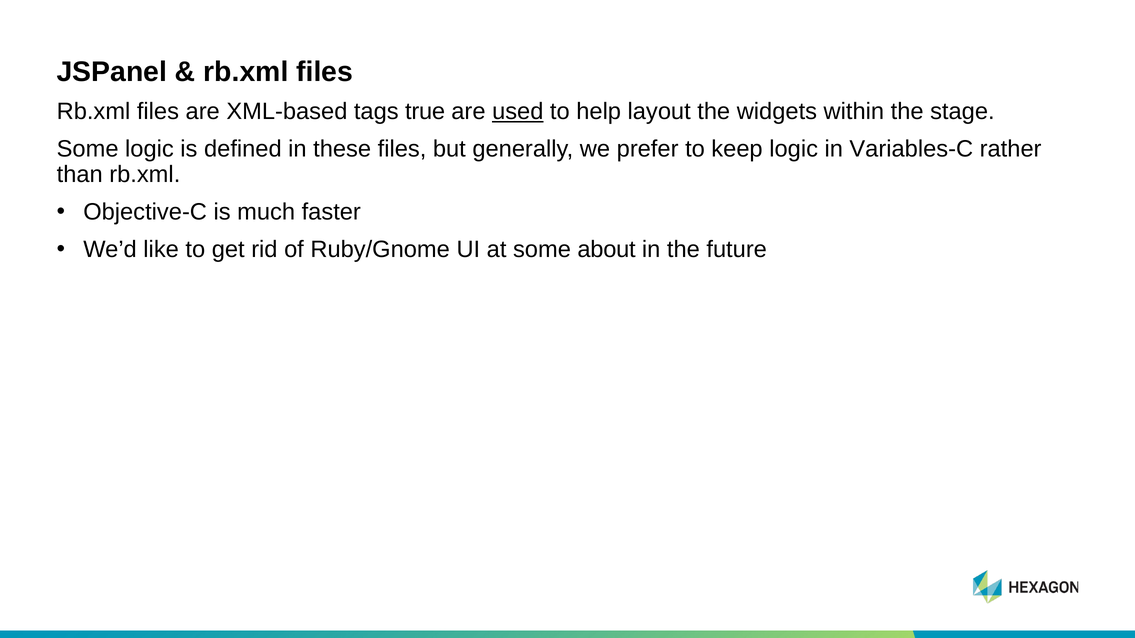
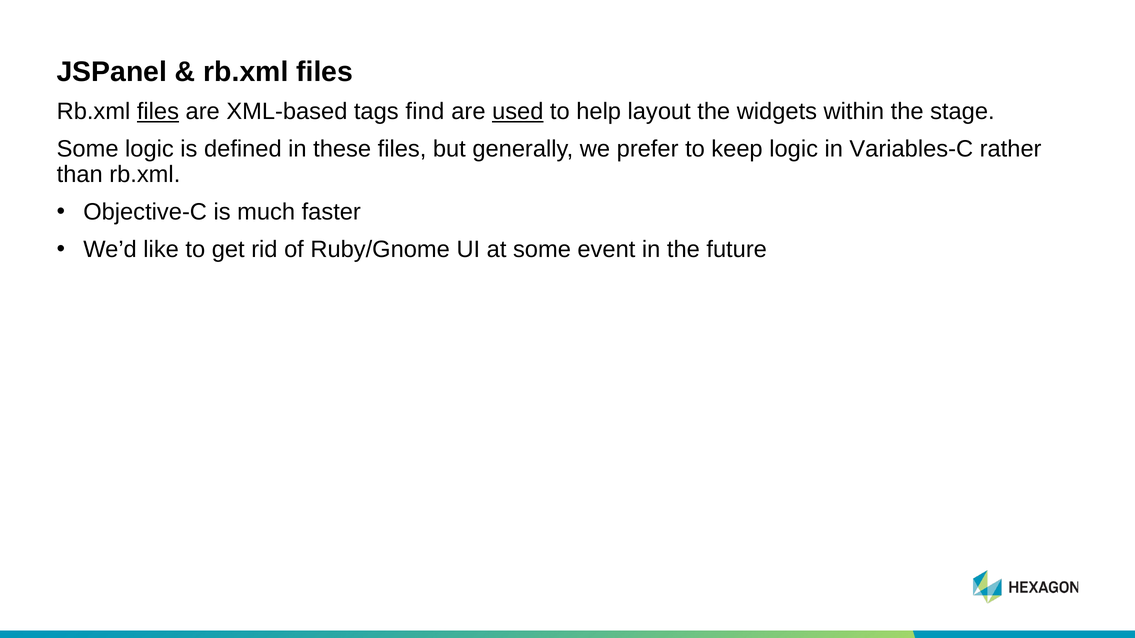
files at (158, 112) underline: none -> present
true: true -> find
about: about -> event
